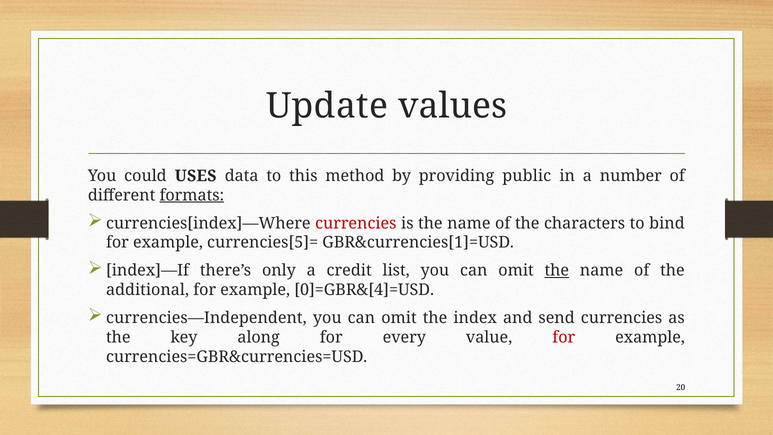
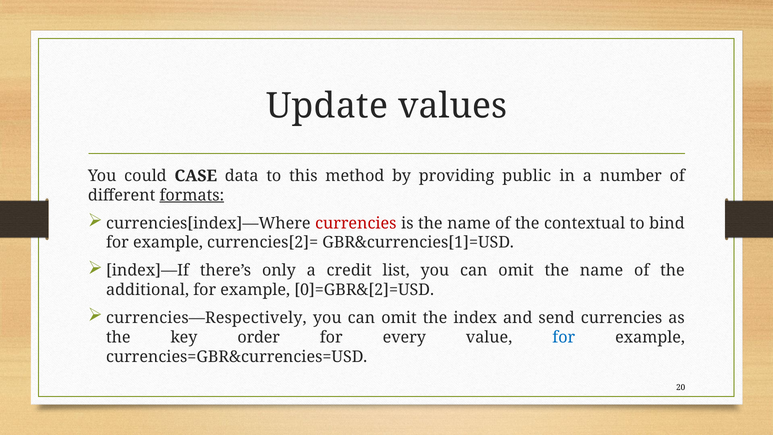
USES: USES -> CASE
characters: characters -> contextual
currencies[5]=: currencies[5]= -> currencies[2]=
the at (557, 271) underline: present -> none
0]=GBR&[4]=USD: 0]=GBR&[4]=USD -> 0]=GBR&[2]=USD
currencies—Independent: currencies—Independent -> currencies—Respectively
along: along -> order
for at (564, 337) colour: red -> blue
